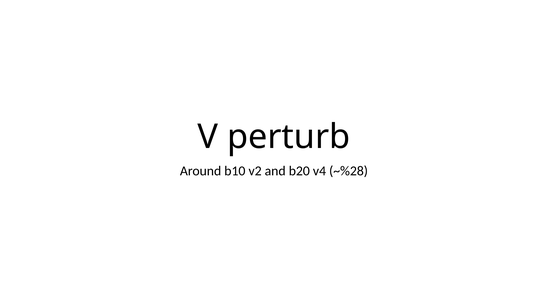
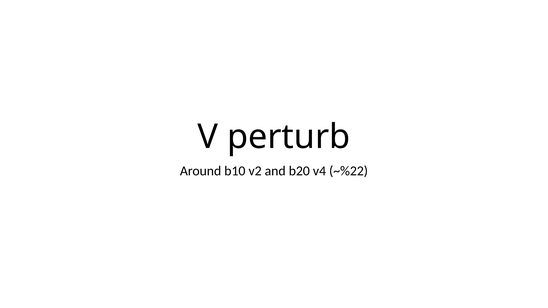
~%28: ~%28 -> ~%22
